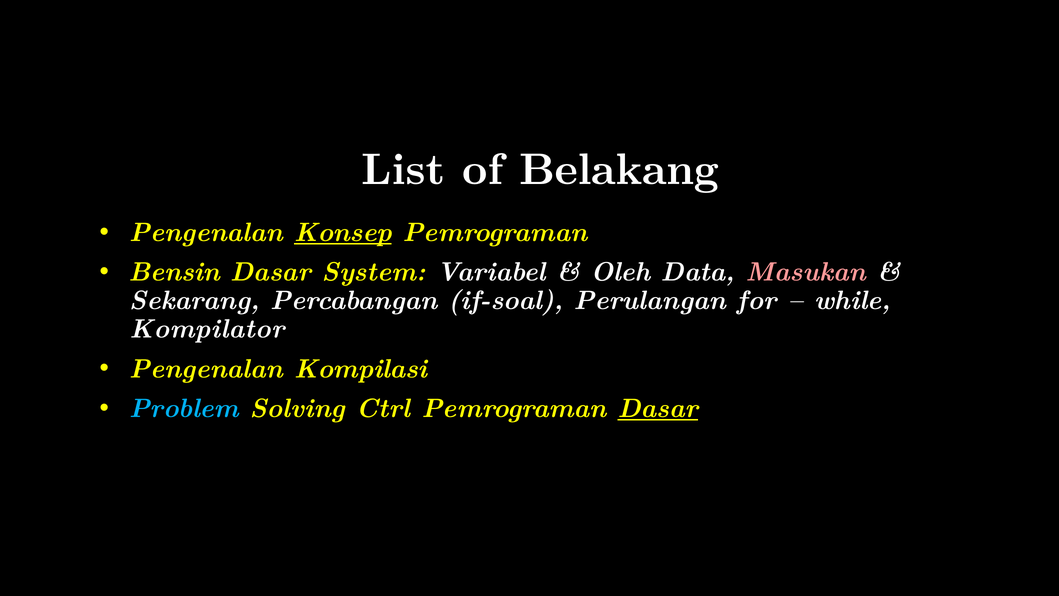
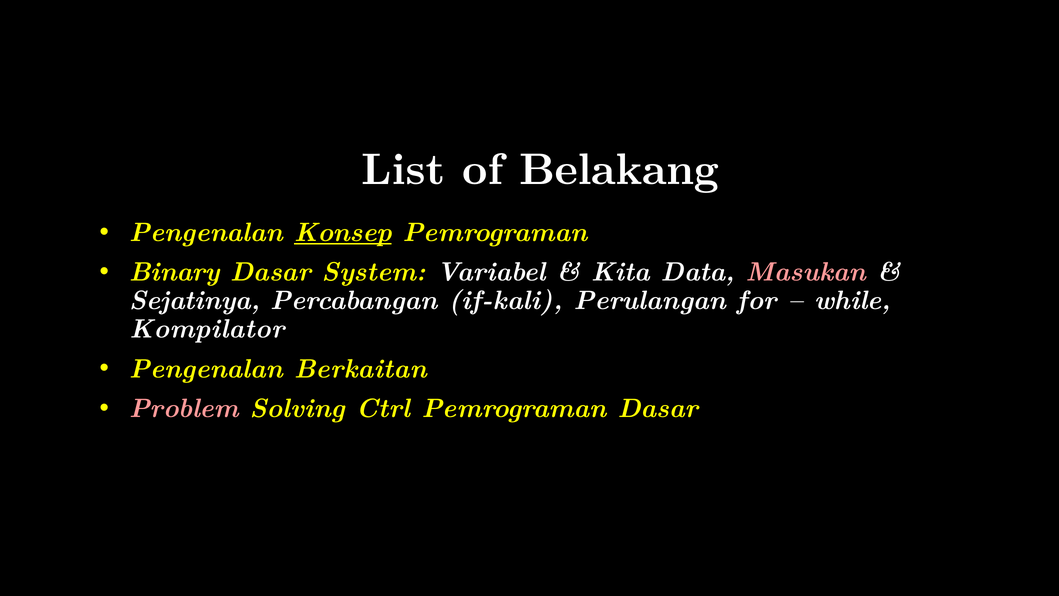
Bensin: Bensin -> Binary
Oleh: Oleh -> Kita
Sekarang: Sekarang -> Sejatinya
if-soal: if-soal -> if-kali
Kompilasi: Kompilasi -> Berkaitan
Problem colour: light blue -> pink
Dasar at (658, 408) underline: present -> none
